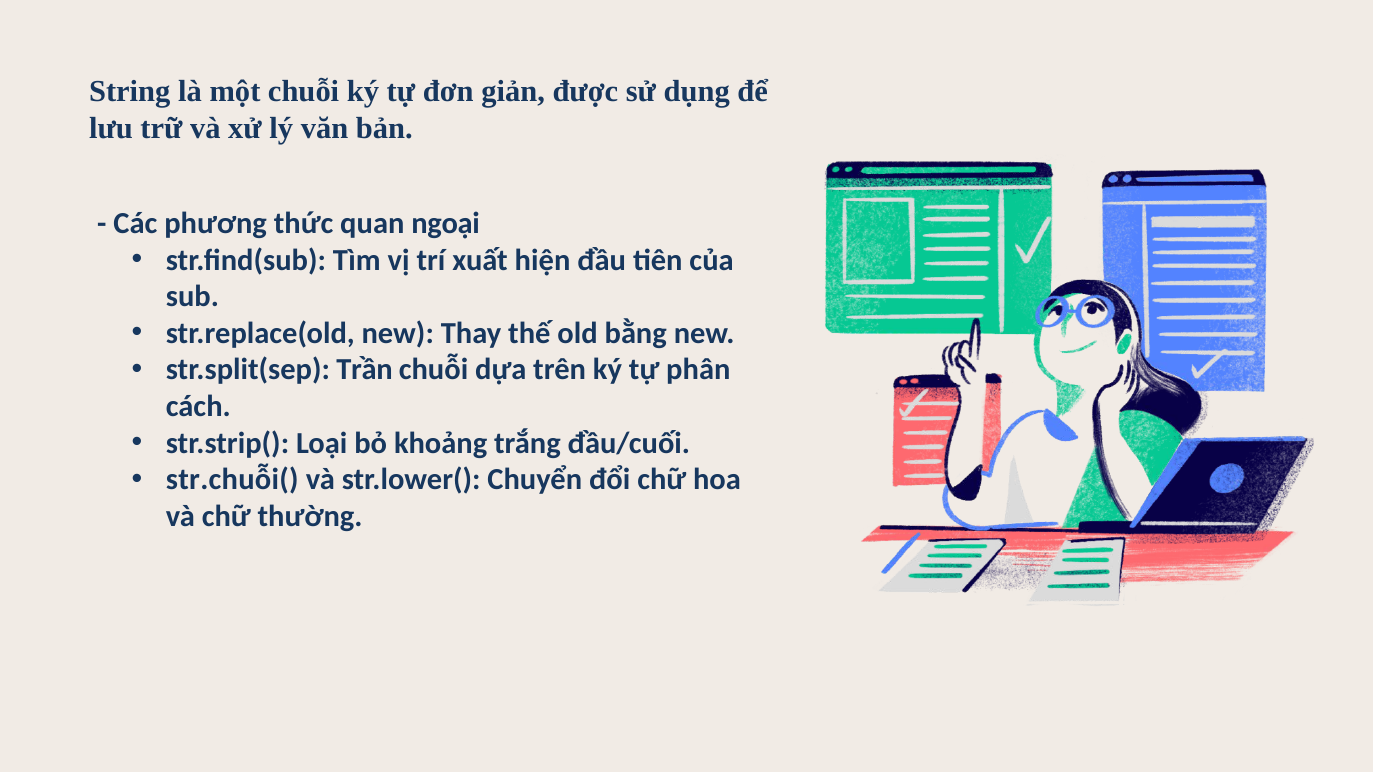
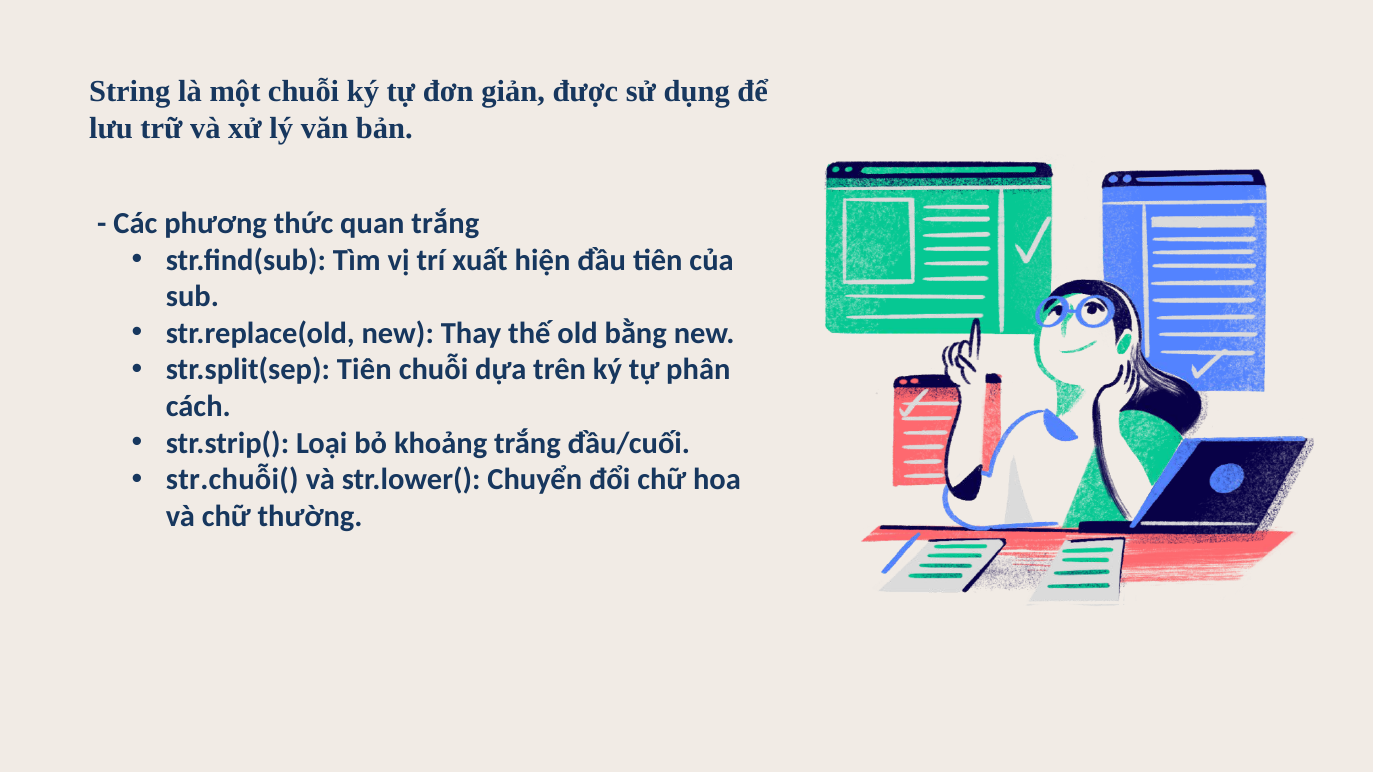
quan ngoại: ngoại -> trắng
str.split(sep Trần: Trần -> Tiên
